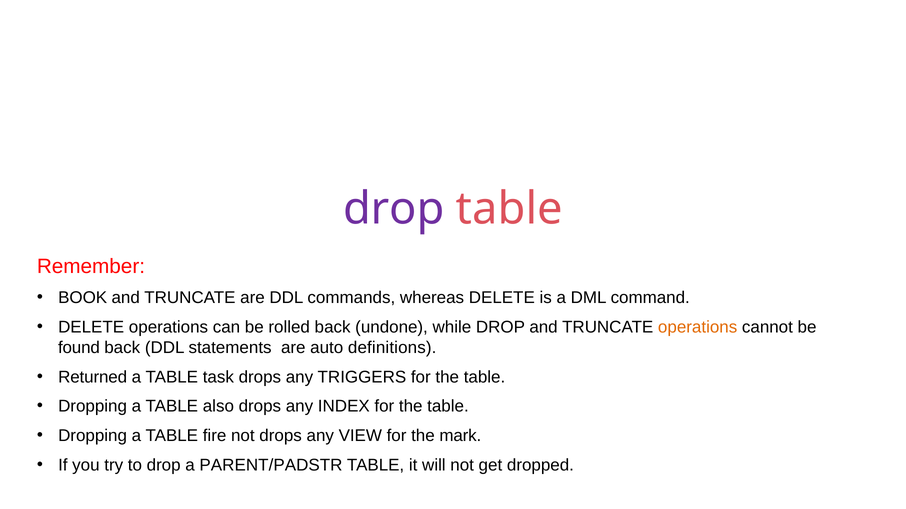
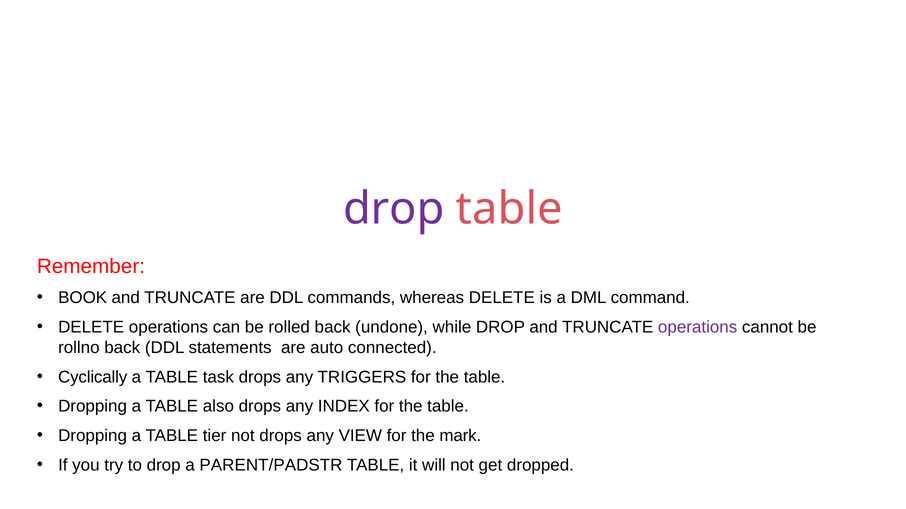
operations at (698, 328) colour: orange -> purple
found: found -> rollno
definitions: definitions -> connected
Returned: Returned -> Cyclically
fire: fire -> tier
